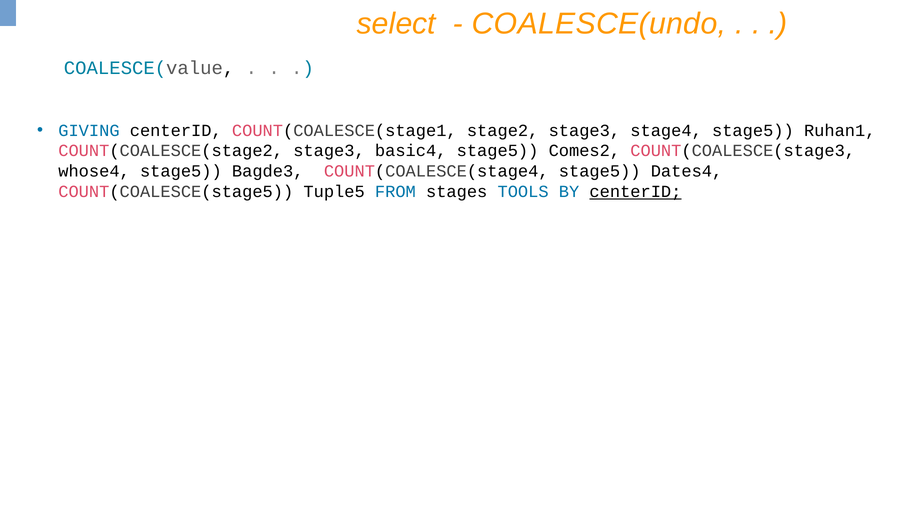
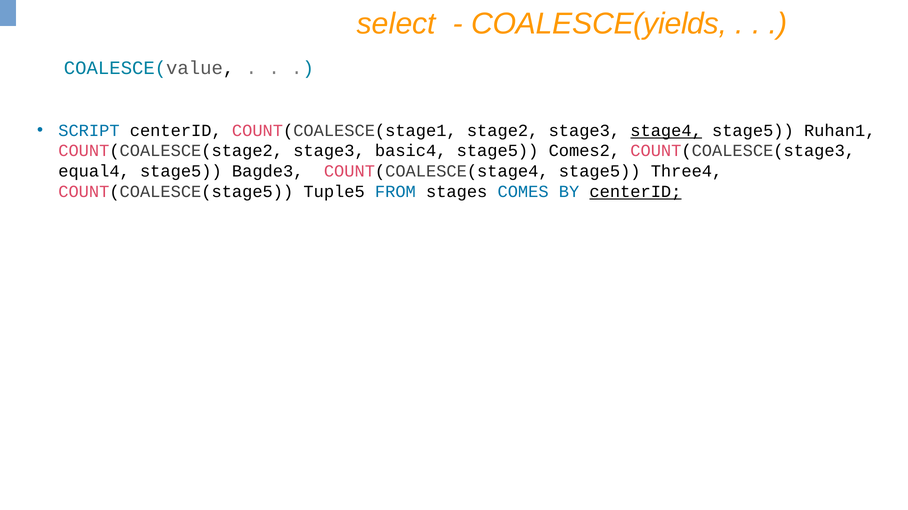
COALESCE(undo: COALESCE(undo -> COALESCE(yields
GIVING: GIVING -> SCRIPT
stage4 underline: none -> present
whose4: whose4 -> equal4
Dates4: Dates4 -> Three4
TOOLS: TOOLS -> COMES
